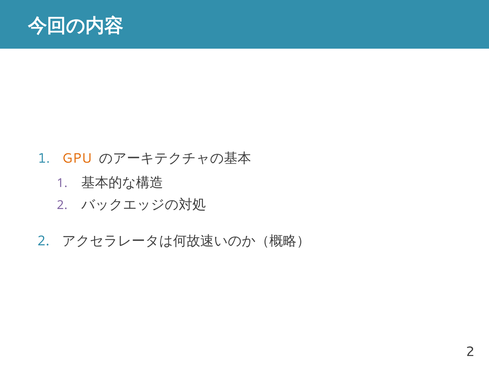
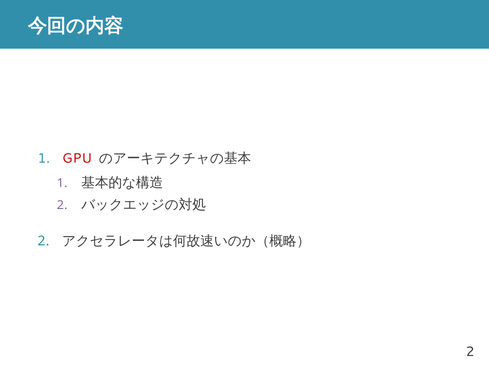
GPU colour: orange -> red
